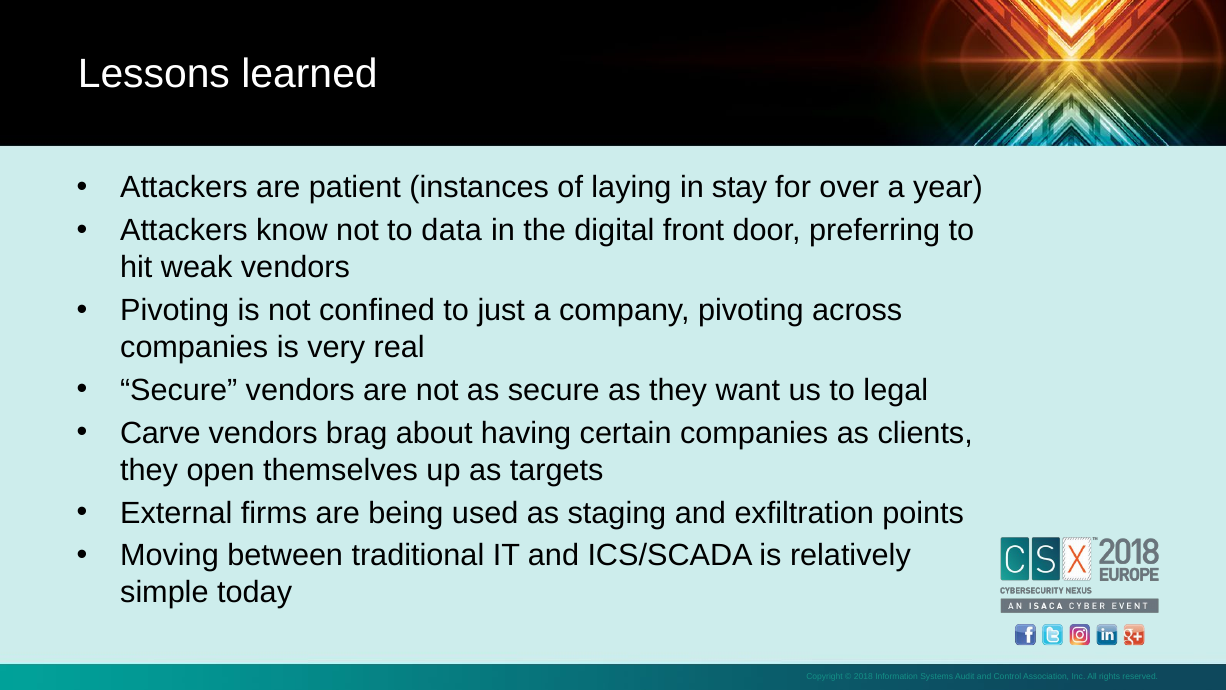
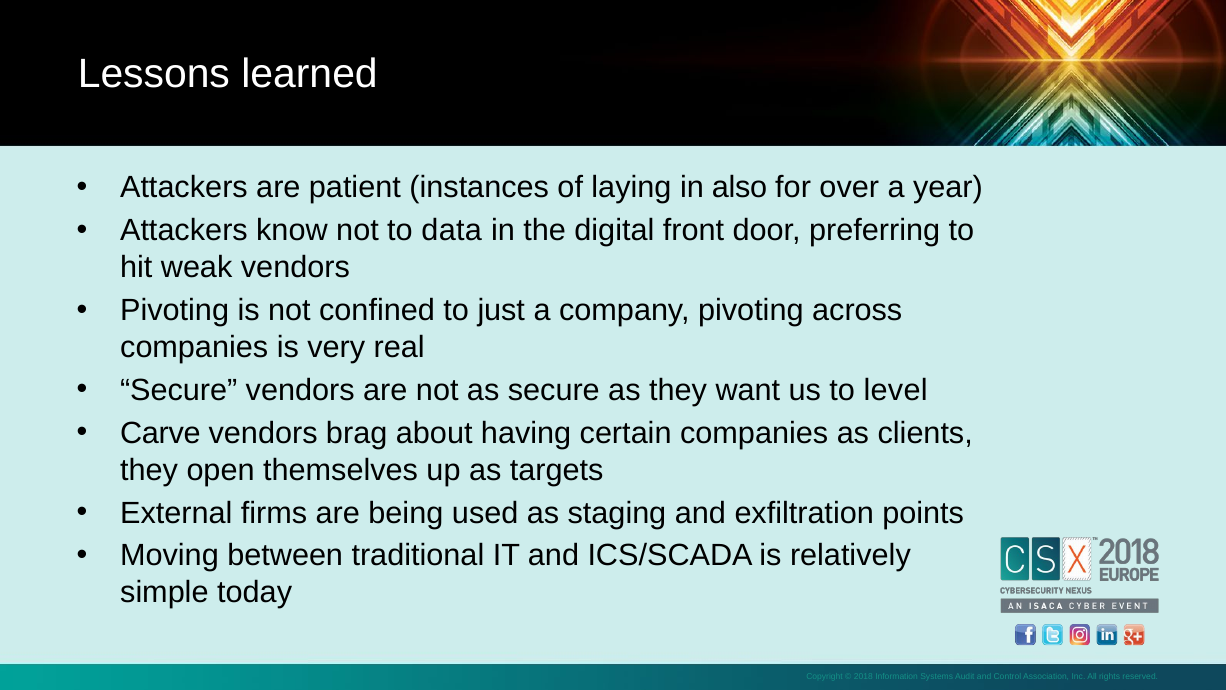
stay: stay -> also
legal: legal -> level
